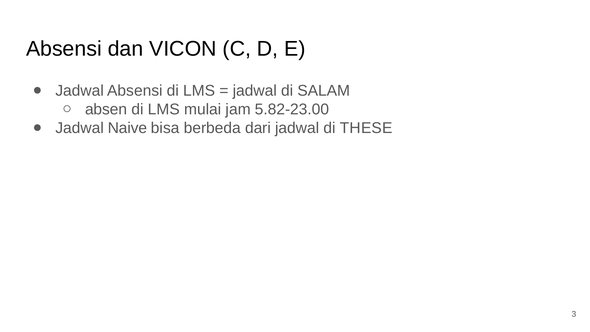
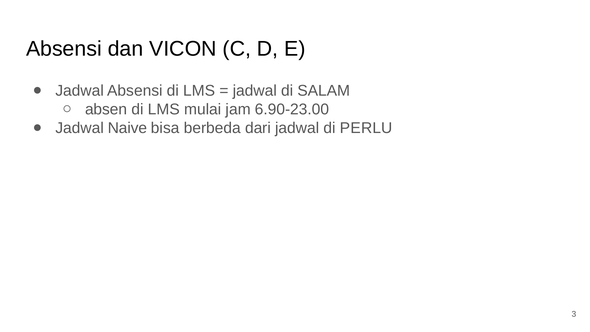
5.82-23.00: 5.82-23.00 -> 6.90-23.00
THESE: THESE -> PERLU
